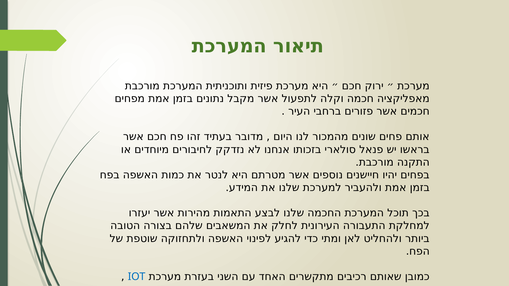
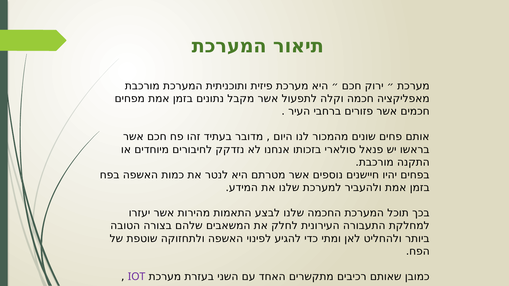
IOT colour: blue -> purple
